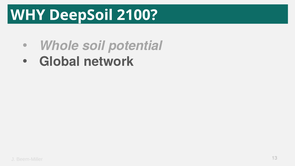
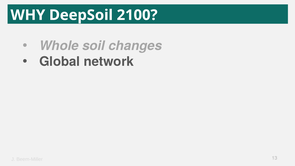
potential: potential -> changes
